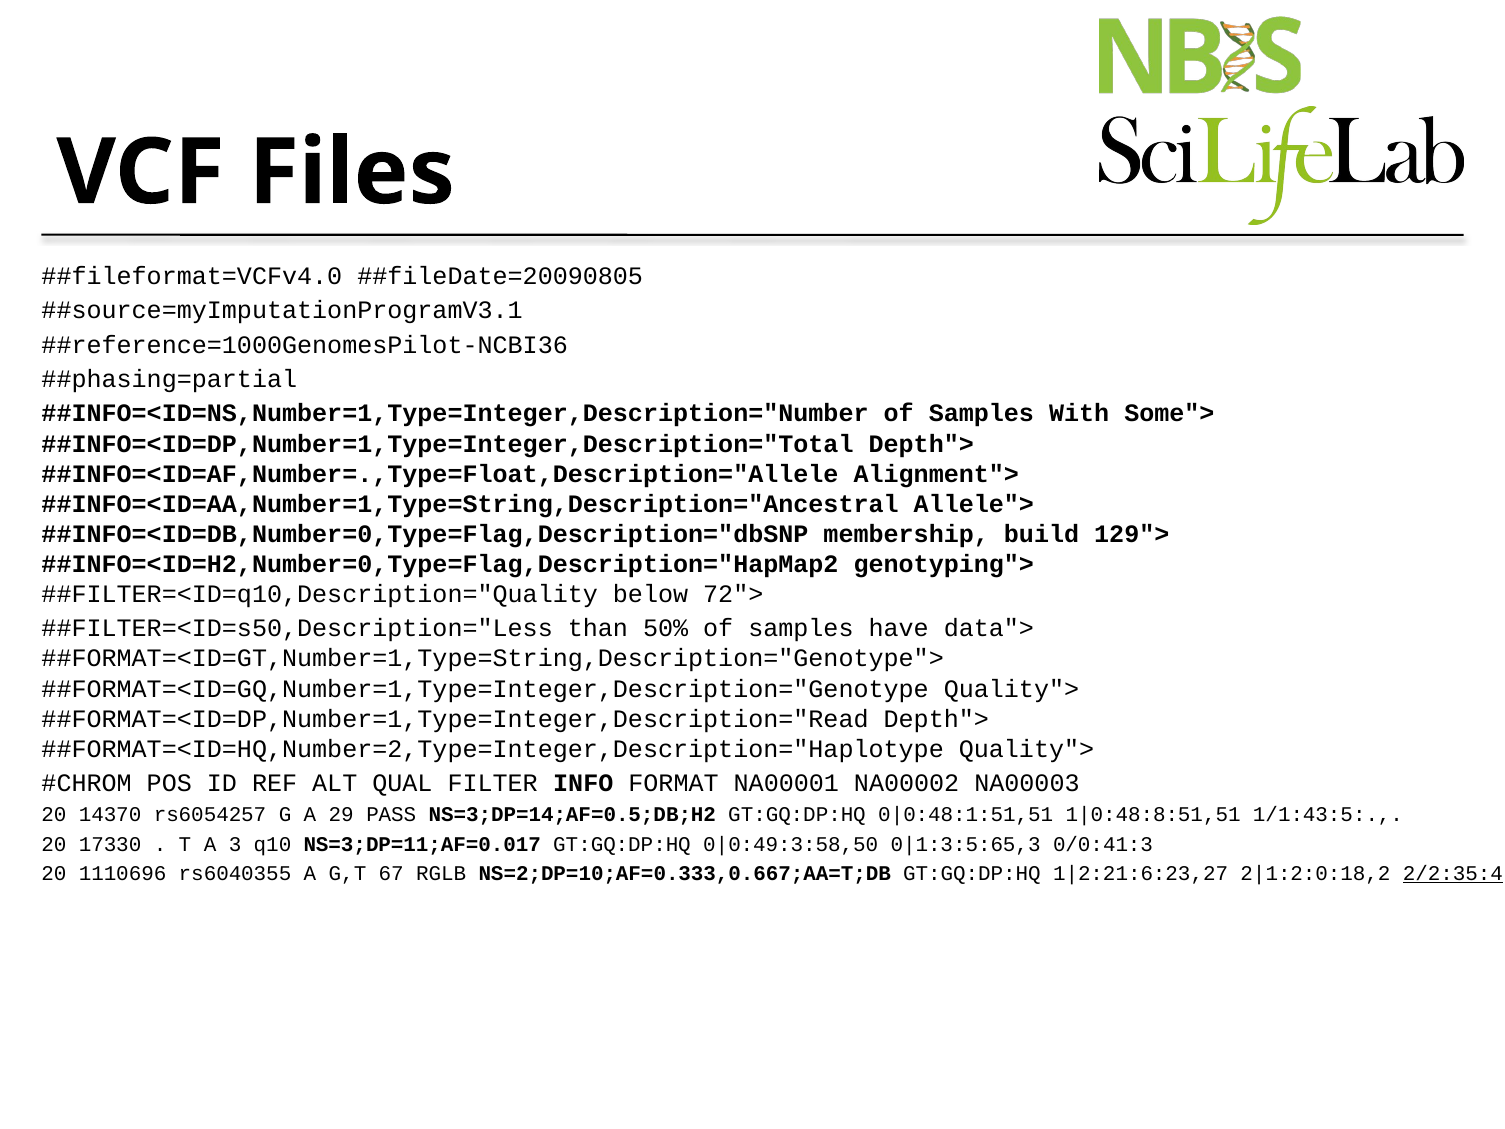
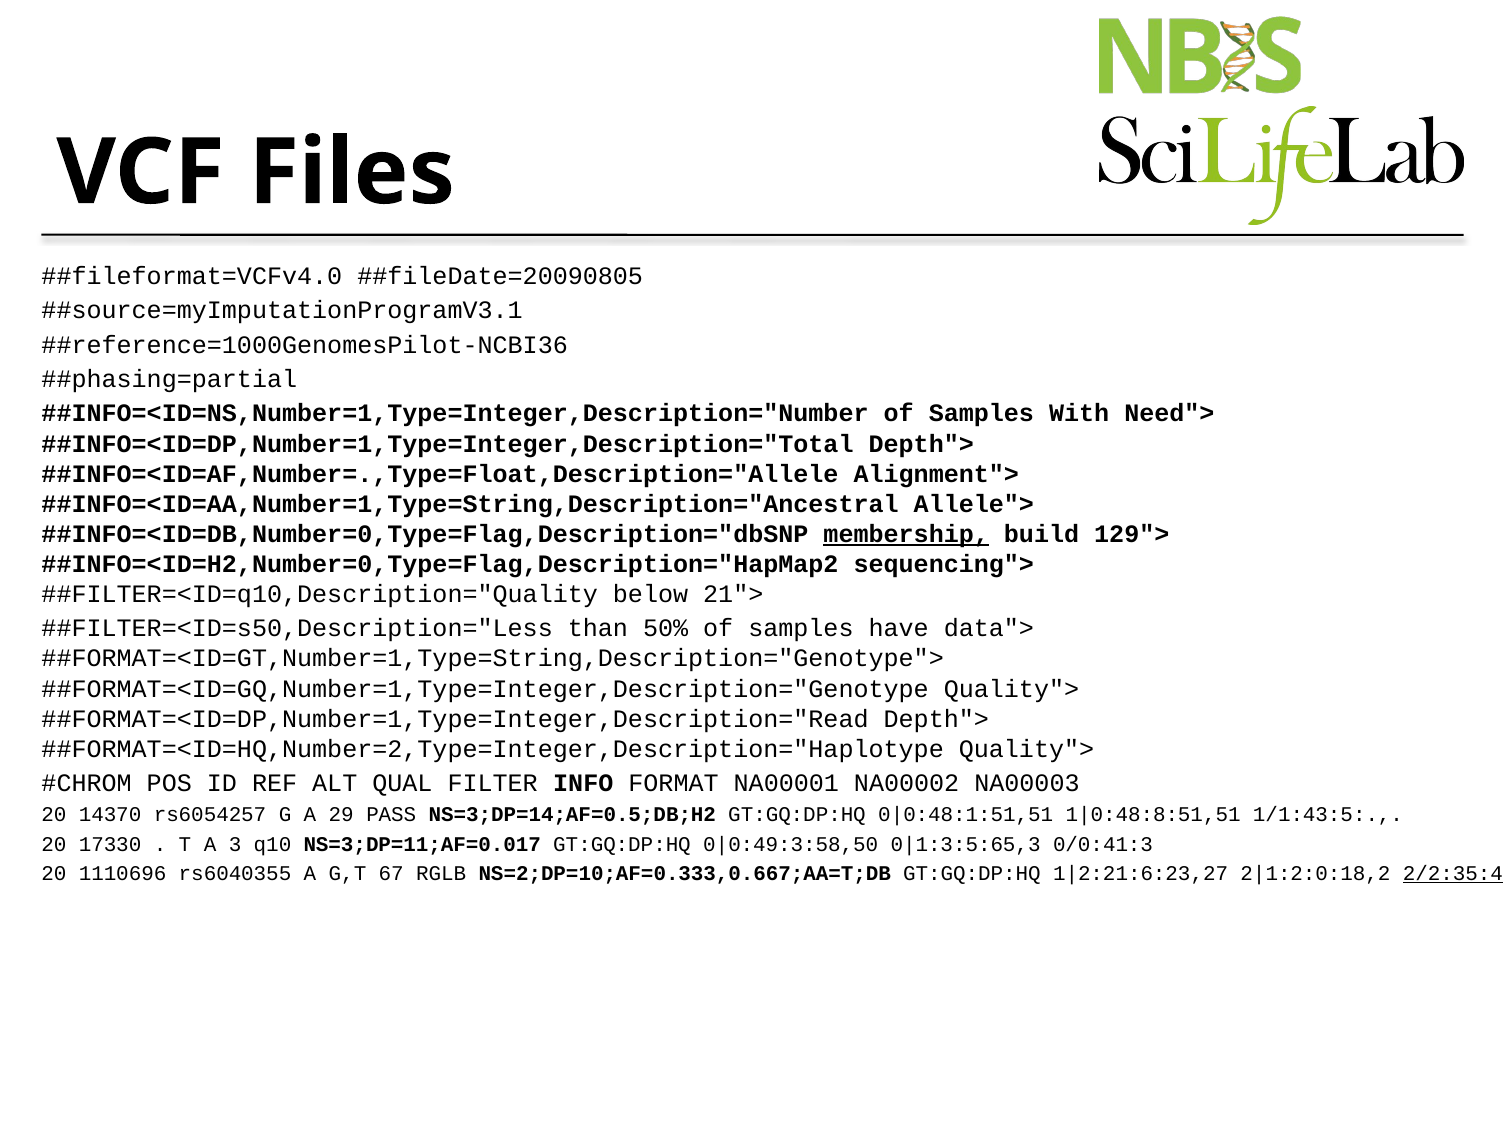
Some">: Some"> -> Need">
membership underline: none -> present
genotyping">: genotyping"> -> sequencing">
72">: 72"> -> 21">
